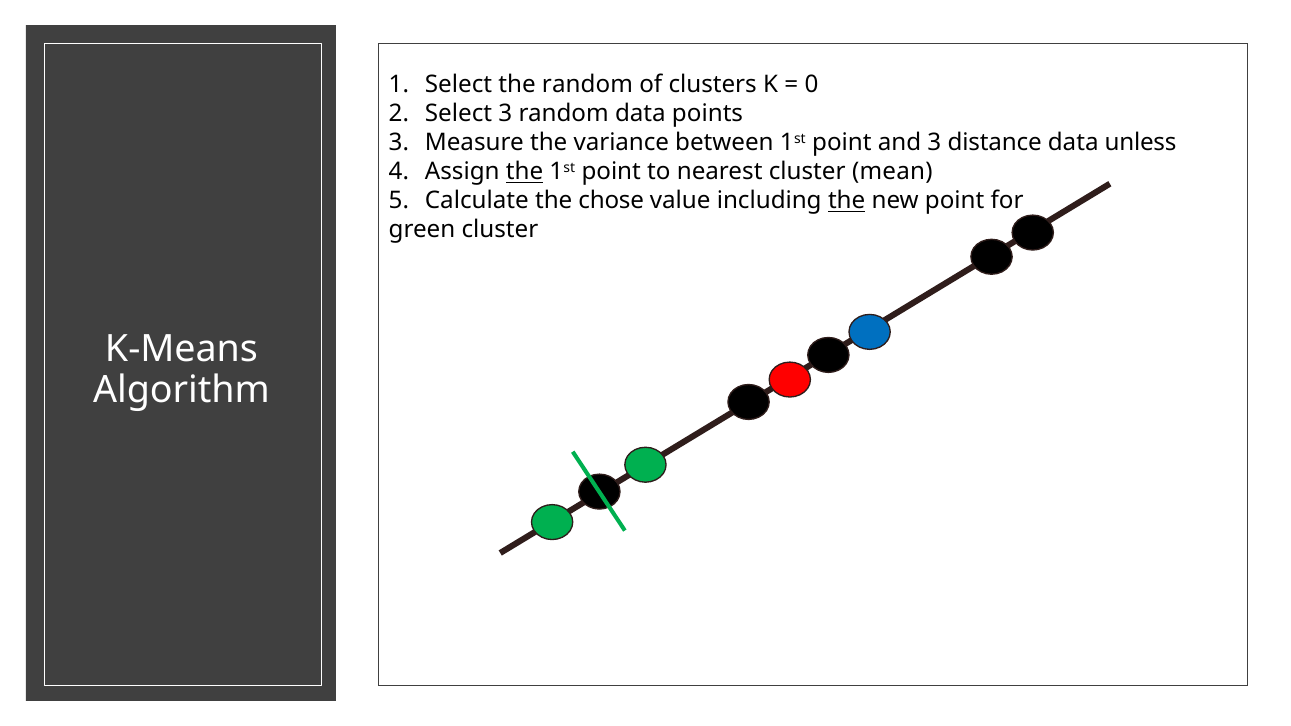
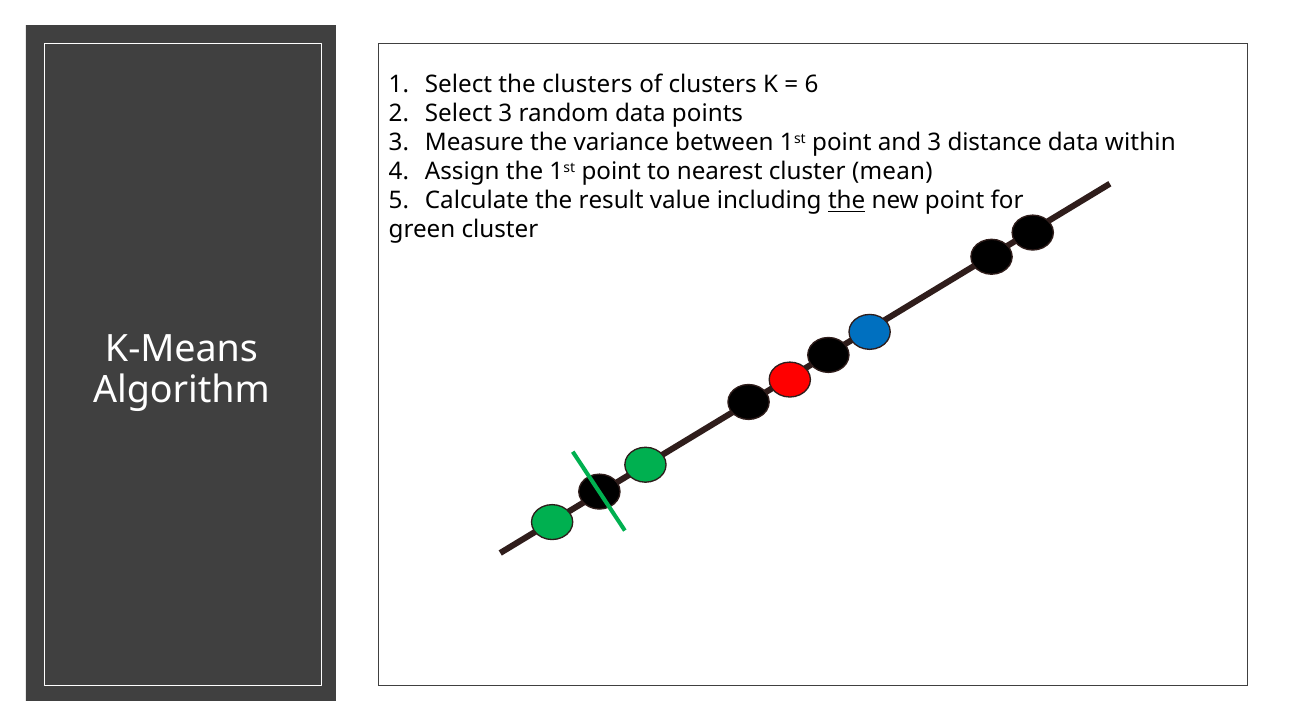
the random: random -> clusters
0: 0 -> 6
unless: unless -> within
the at (525, 172) underline: present -> none
chose: chose -> result
